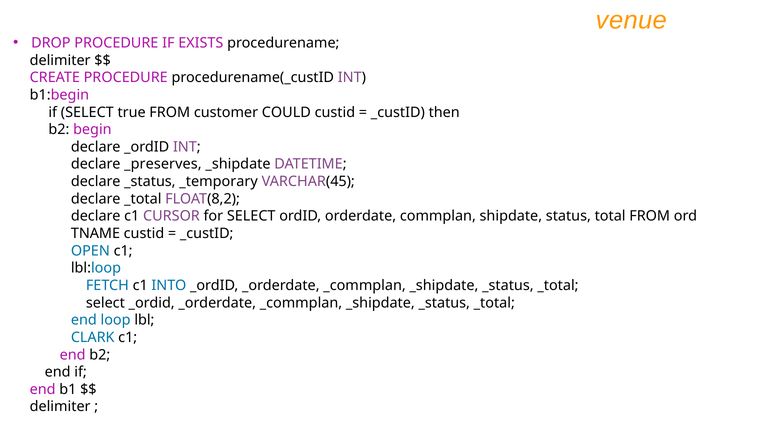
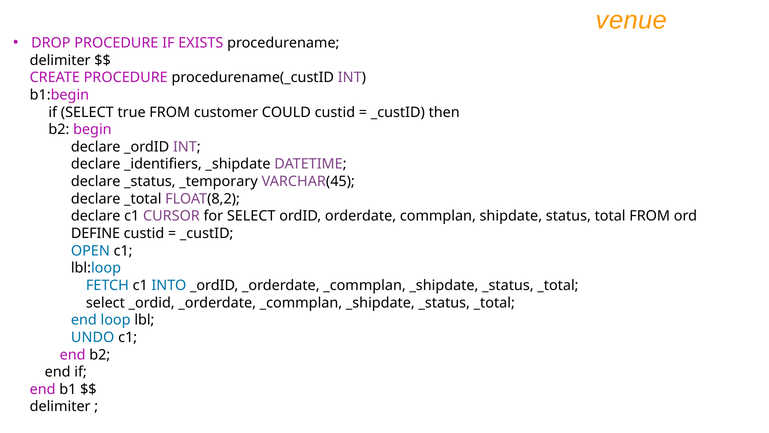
_preserves: _preserves -> _identifiers
TNAME: TNAME -> DEFINE
CLARK: CLARK -> UNDO
